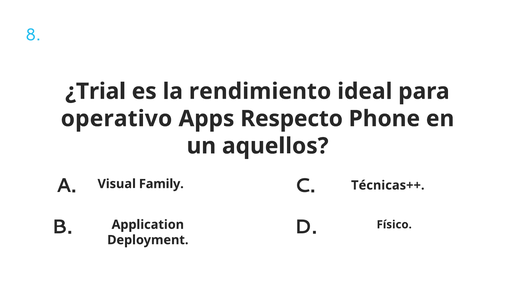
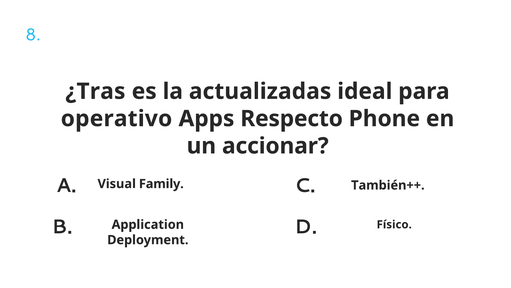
¿Trial: ¿Trial -> ¿Tras
rendimiento: rendimiento -> actualizadas
aquellos: aquellos -> accionar
Técnicas++: Técnicas++ -> También++
